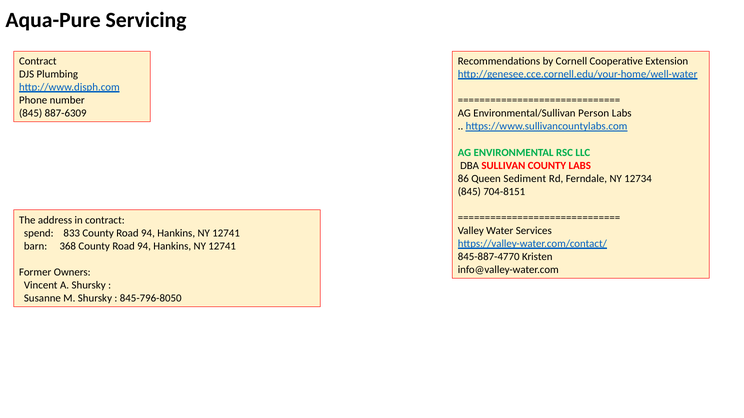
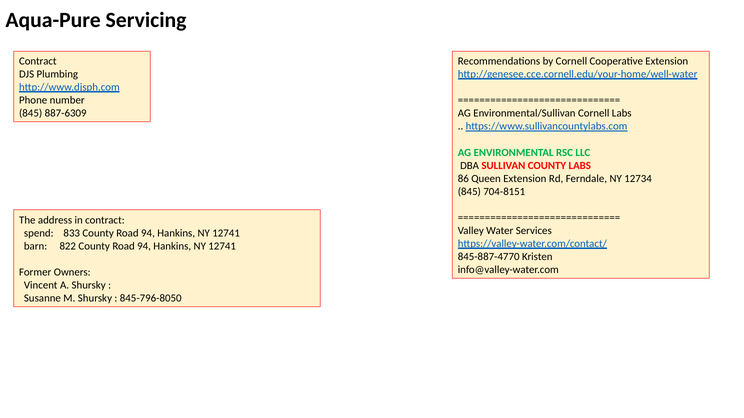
Environmental/Sullivan Person: Person -> Cornell
Queen Sediment: Sediment -> Extension
368: 368 -> 822
